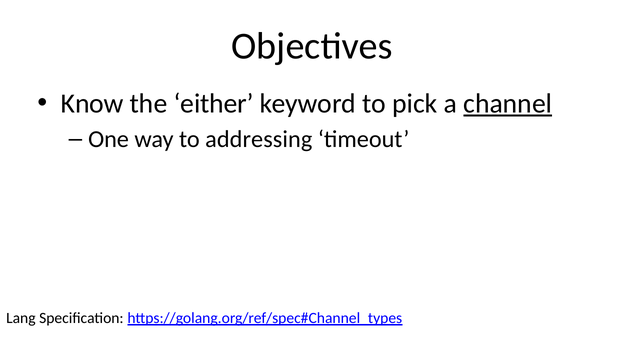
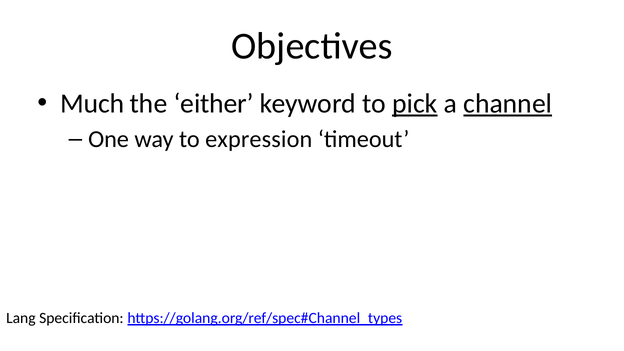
Know: Know -> Much
pick underline: none -> present
addressing: addressing -> expression
